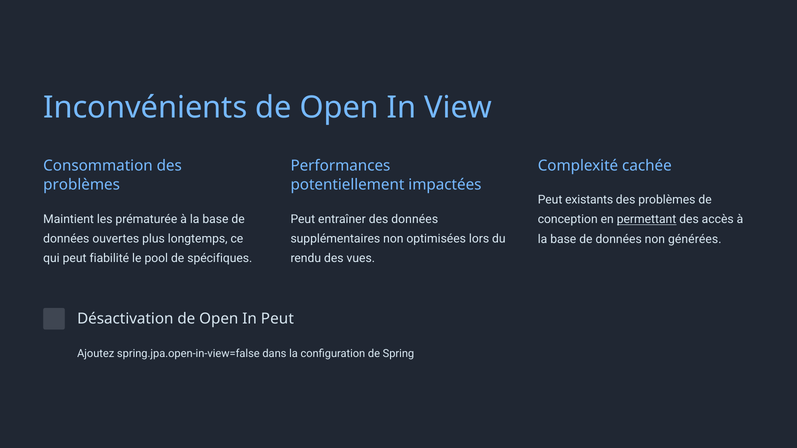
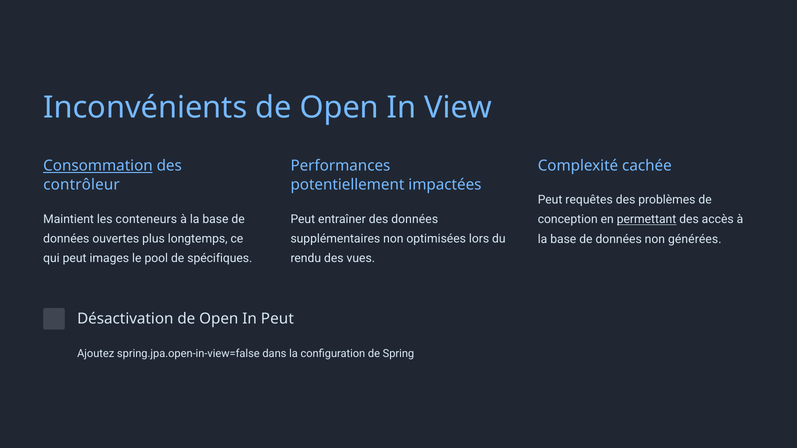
Consommation underline: none -> present
problèmes at (82, 185): problèmes -> contrôleur
existants: existants -> requêtes
prématurée: prématurée -> conteneurs
fiabilité: fiabilité -> images
